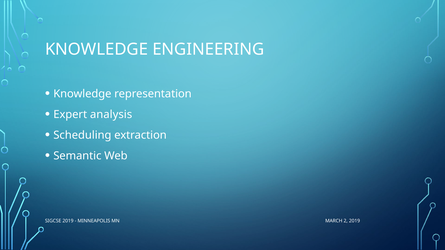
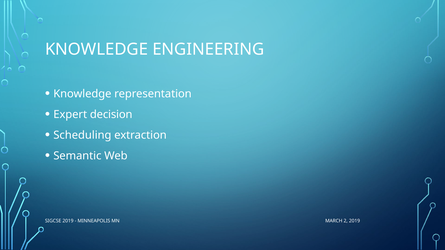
analysis: analysis -> decision
